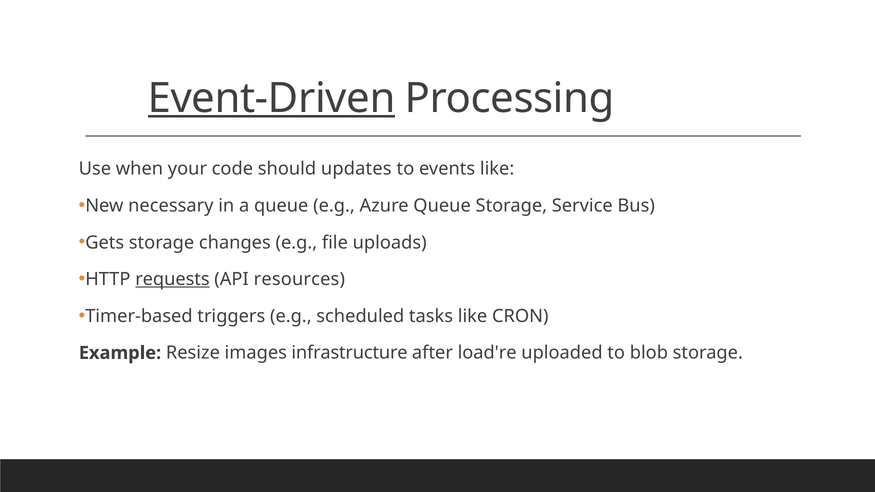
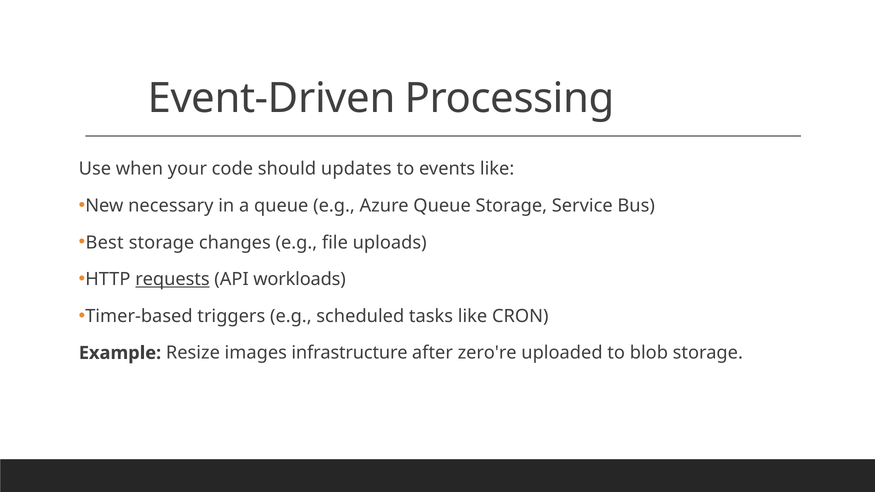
Event-Driven underline: present -> none
Gets: Gets -> Best
resources: resources -> workloads
load're: load're -> zero're
